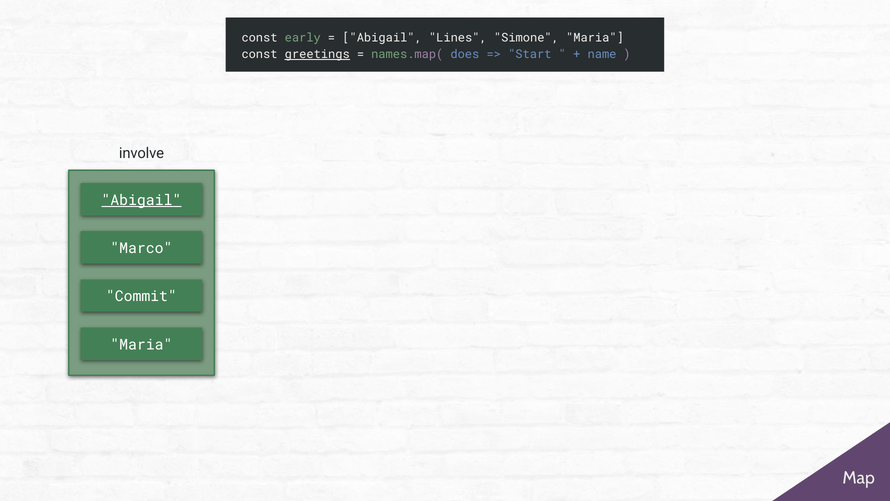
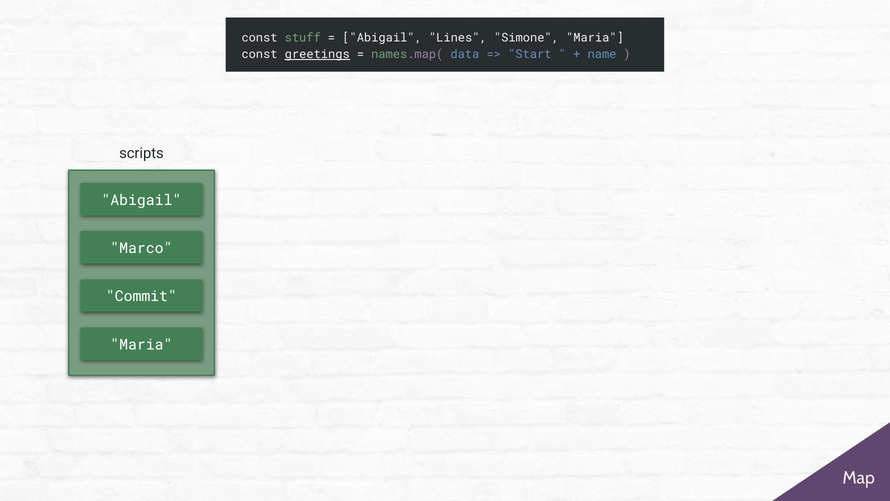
early: early -> stuff
does: does -> data
involve: involve -> scripts
Abigail at (141, 200) underline: present -> none
